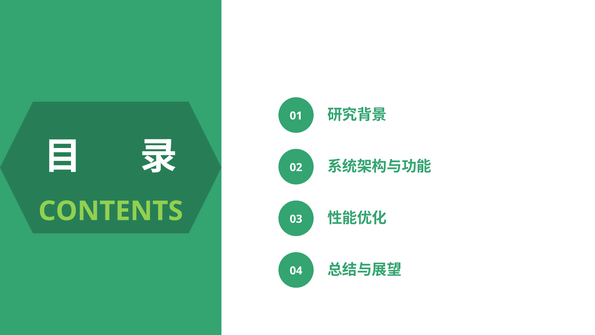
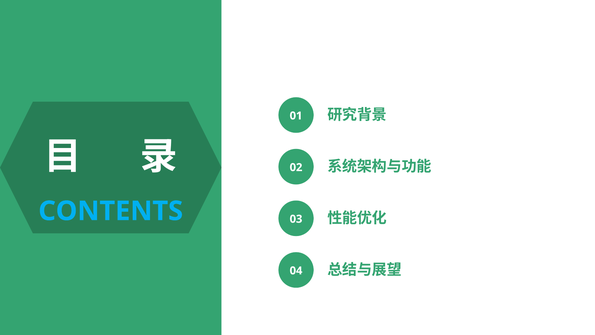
CONTENTS colour: light green -> light blue
